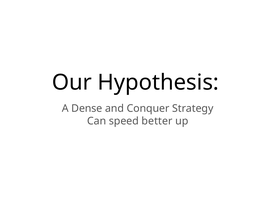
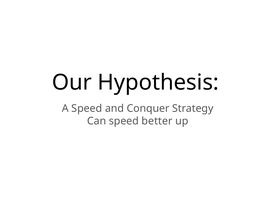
A Dense: Dense -> Speed
